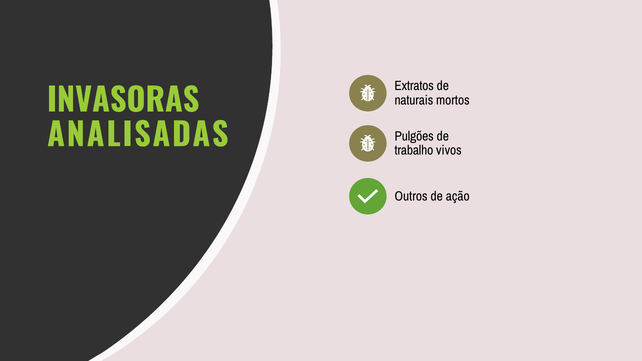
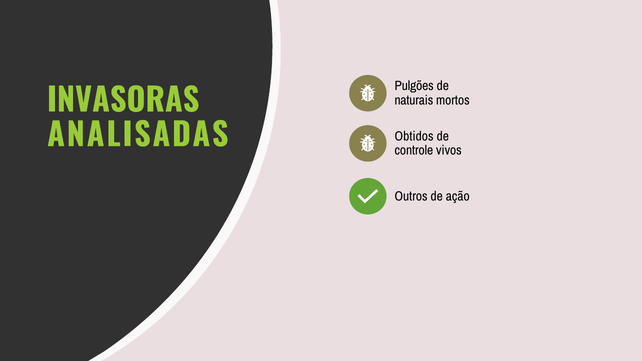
Extratos: Extratos -> Pulgões
Pulgões: Pulgões -> Obtidos
trabalho: trabalho -> controle
